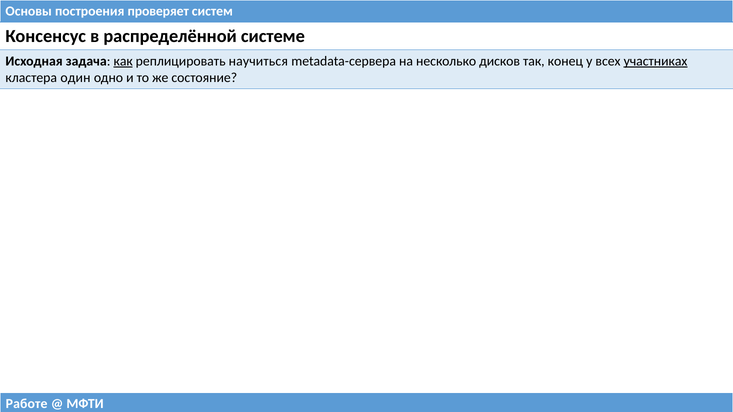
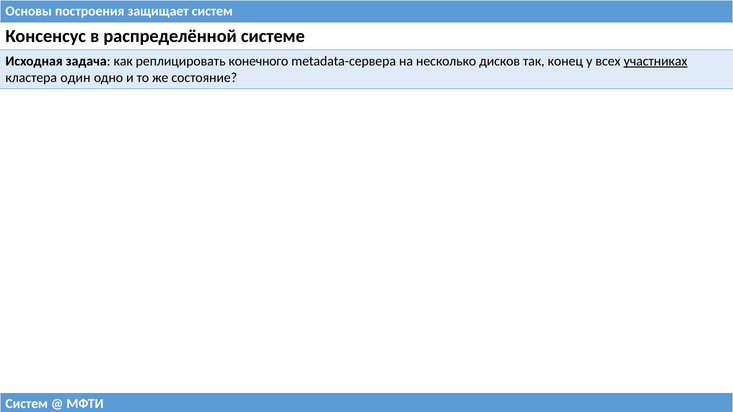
проверяет: проверяет -> защищает
как underline: present -> none
научиться: научиться -> конечного
Работе at (27, 404): Работе -> Систем
